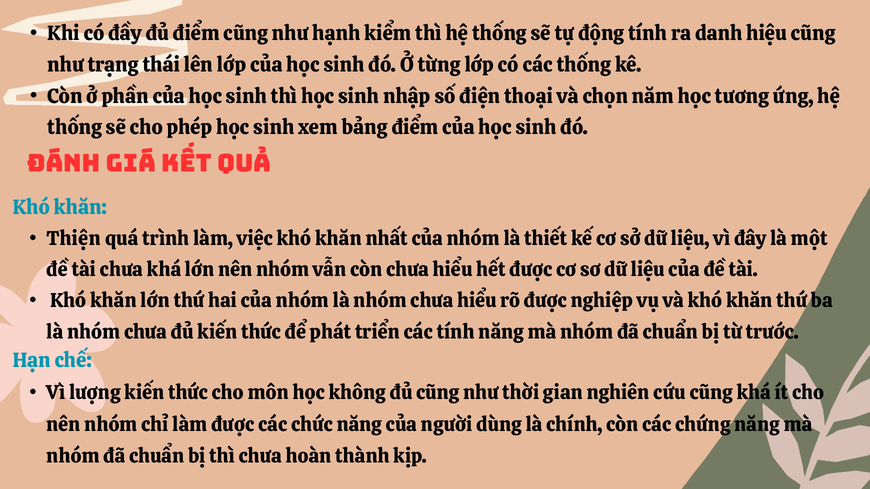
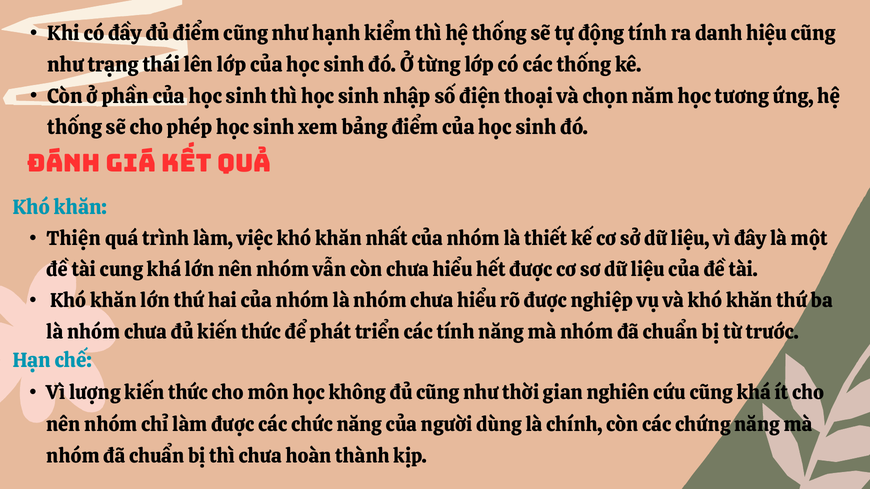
tài chưa: chưa -> cung
